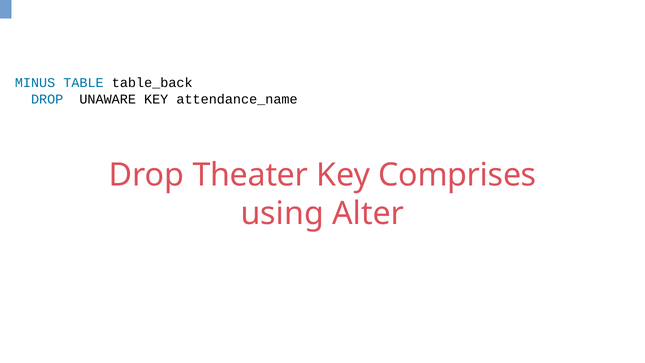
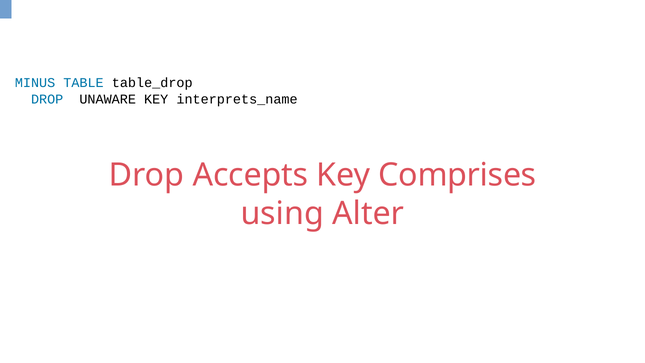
table_back: table_back -> table_drop
attendance_name: attendance_name -> interprets_name
Theater: Theater -> Accepts
